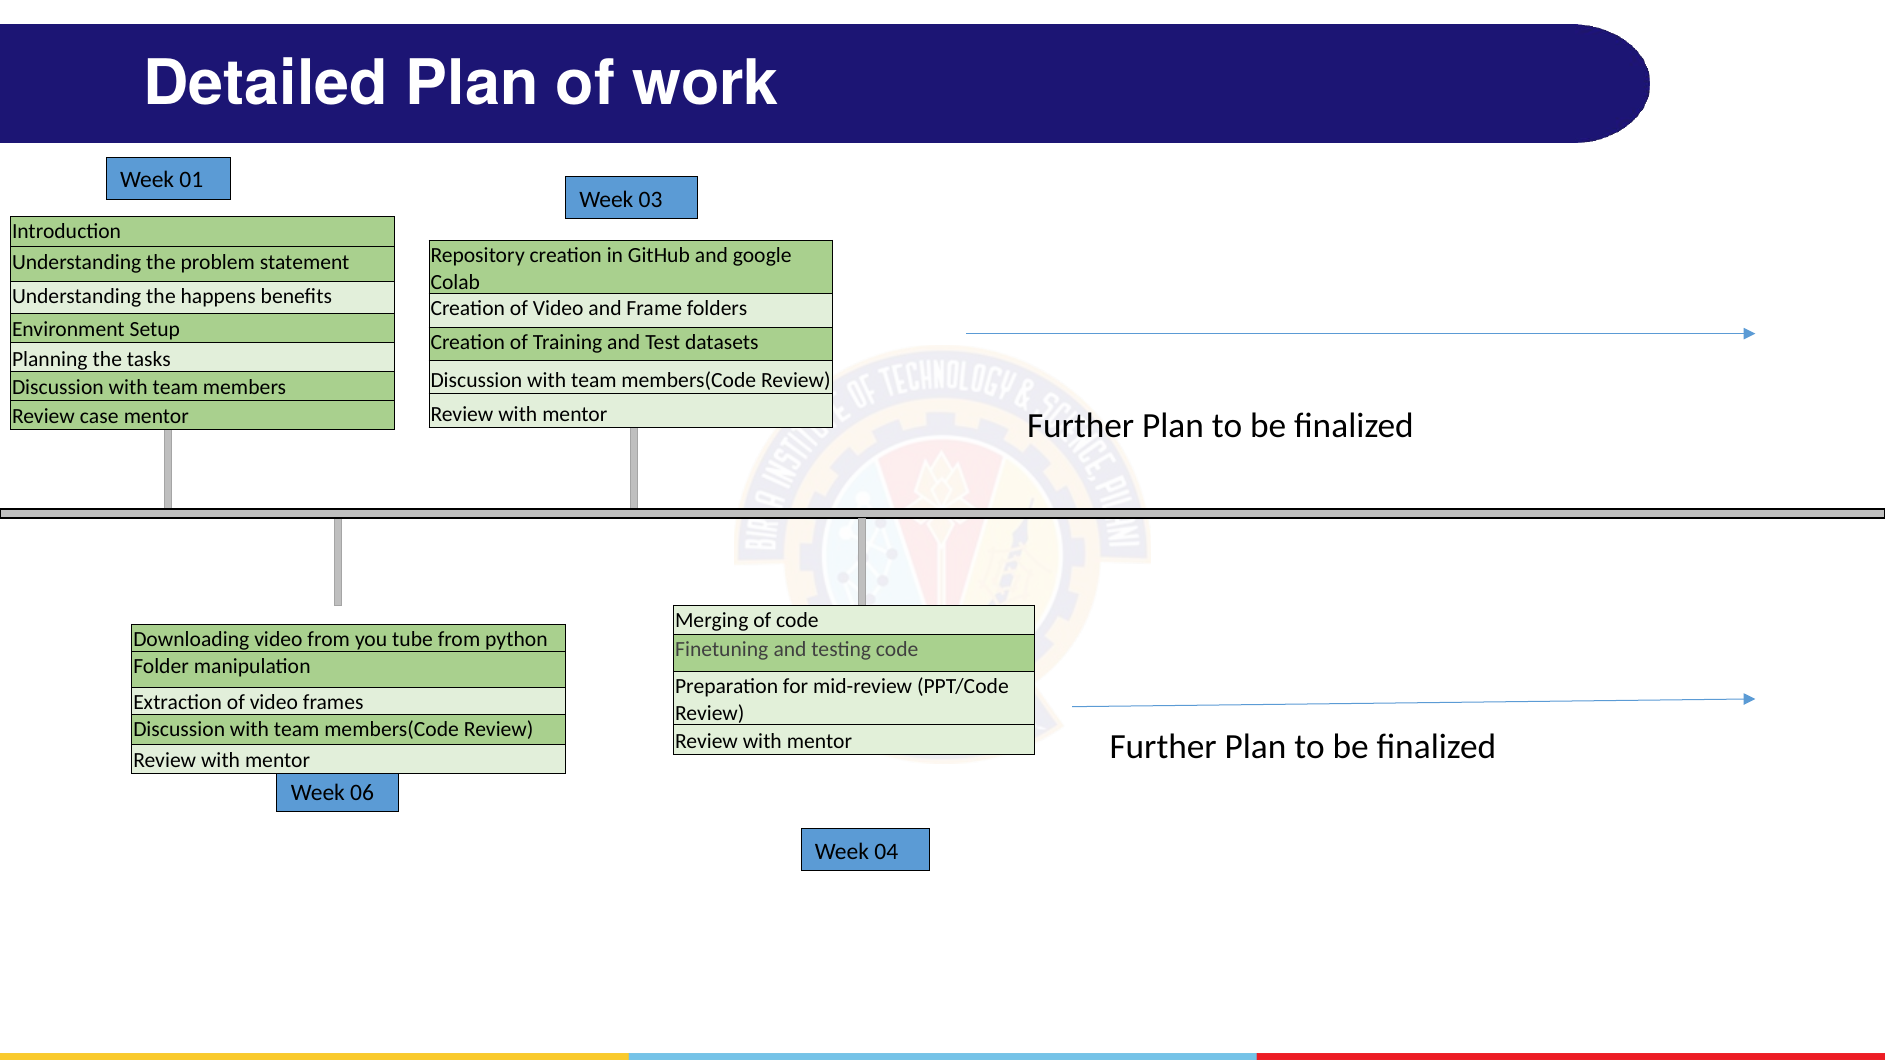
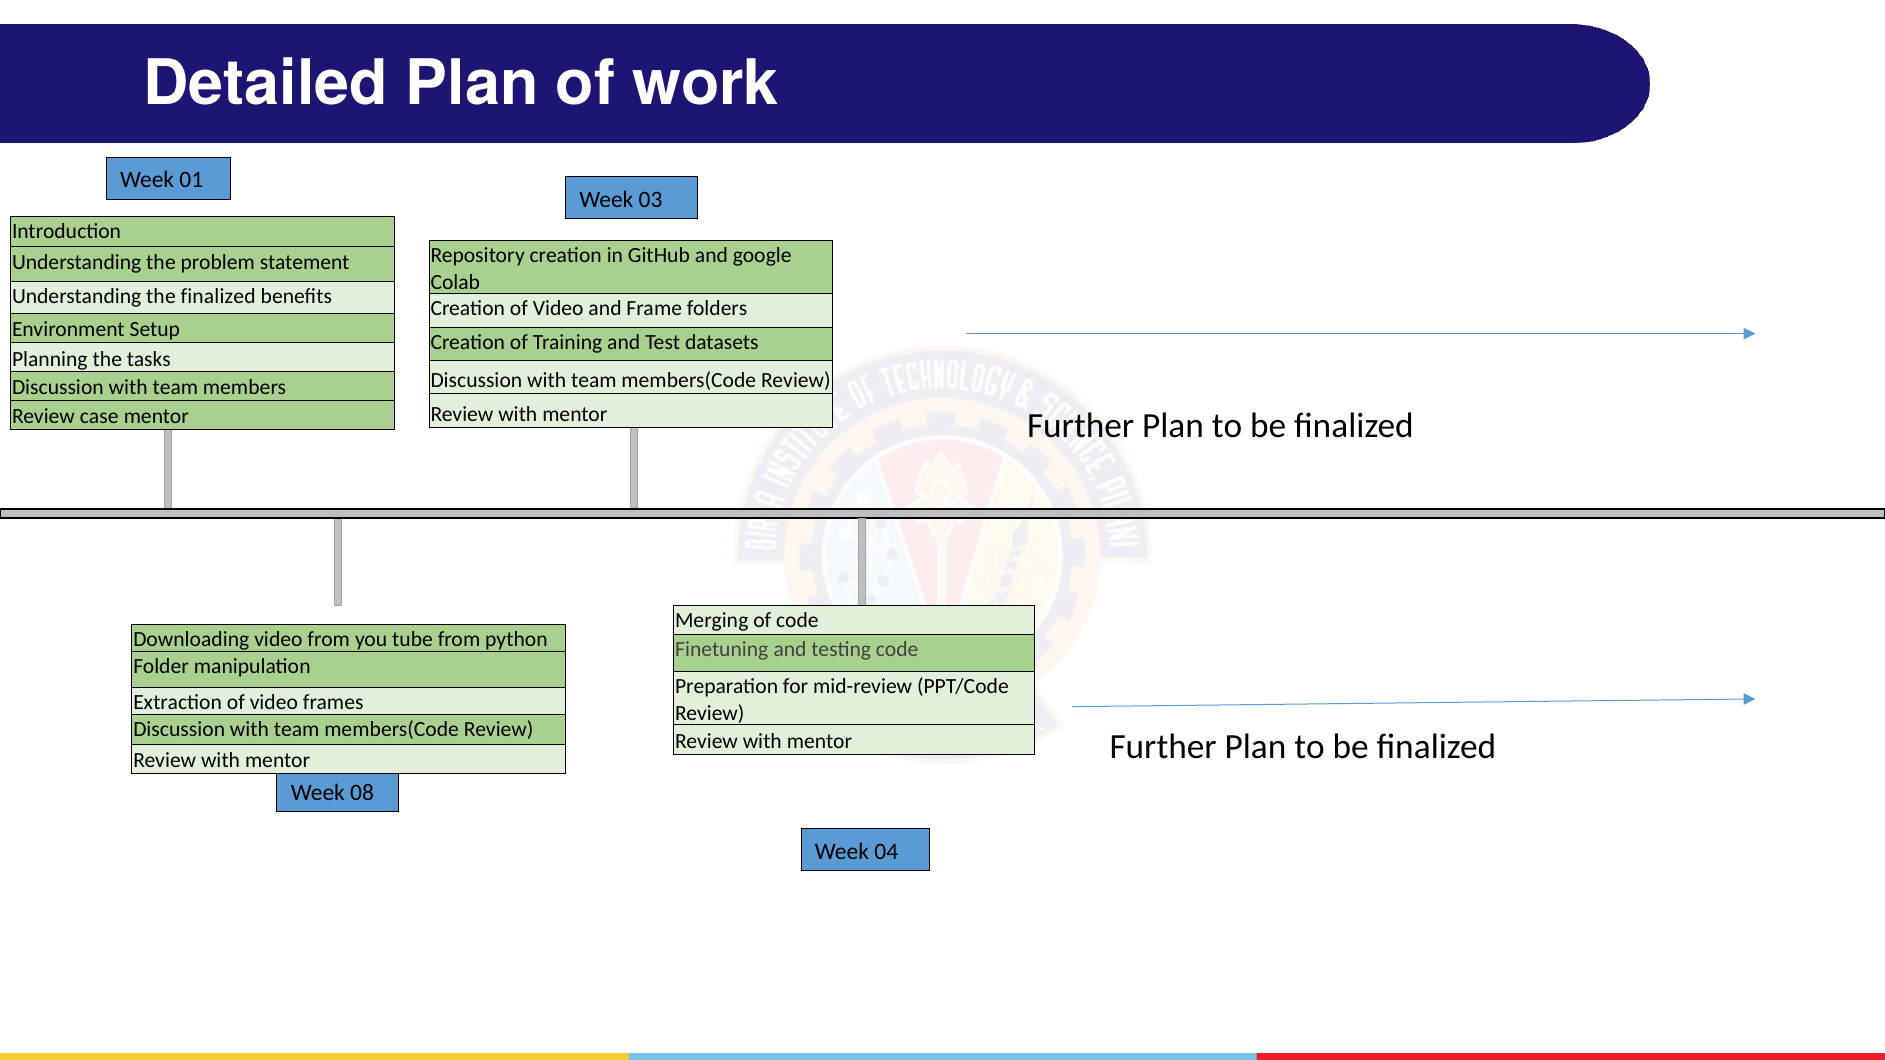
the happens: happens -> finalized
06: 06 -> 08
